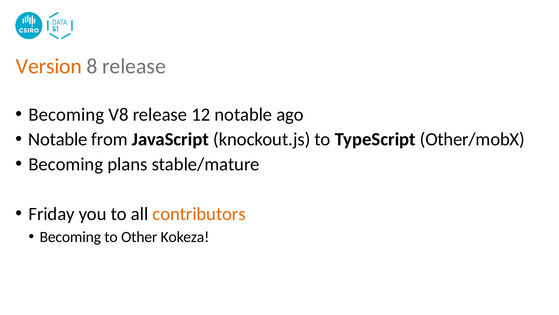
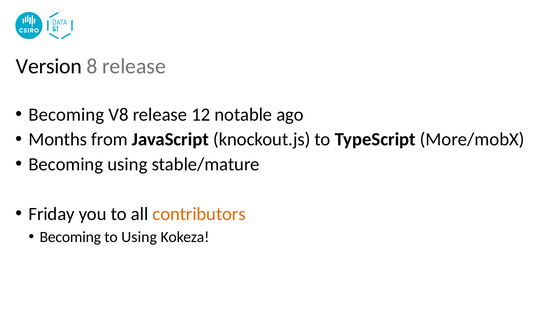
Version colour: orange -> black
Notable at (58, 139): Notable -> Months
Other/mobX: Other/mobX -> More/mobX
Becoming plans: plans -> using
to Other: Other -> Using
